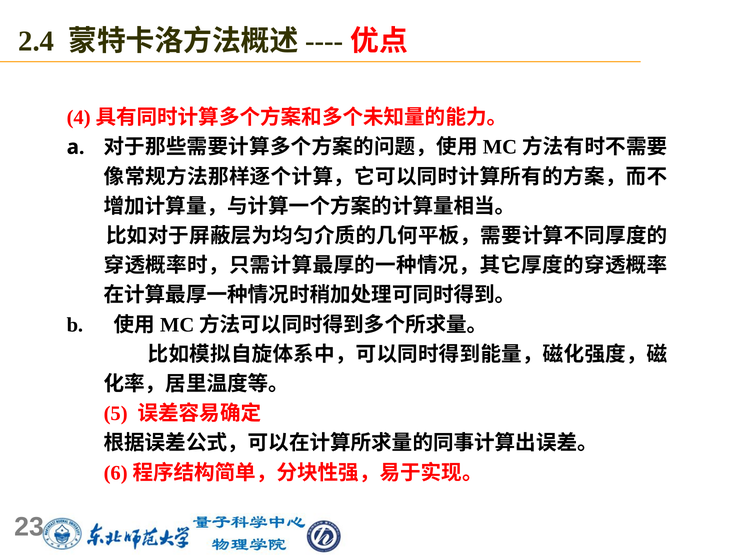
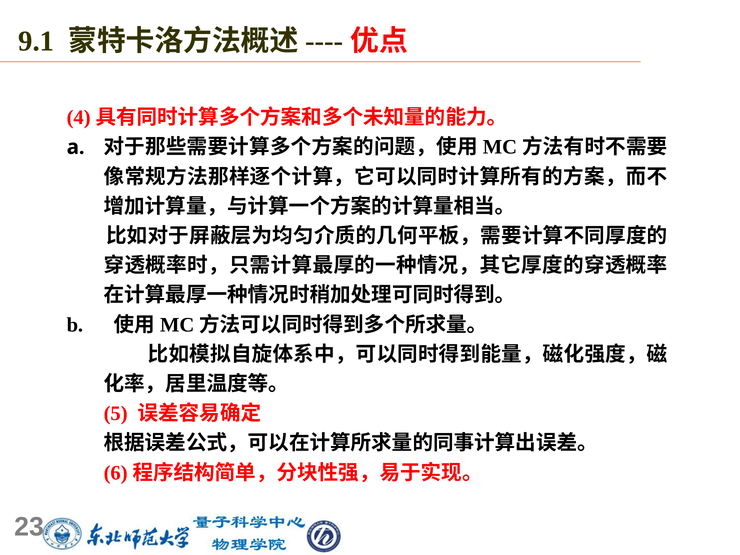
2.4: 2.4 -> 9.1
